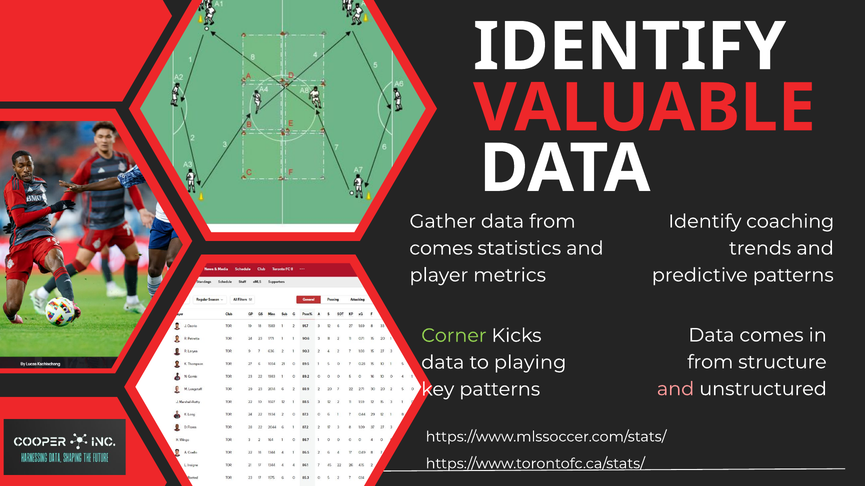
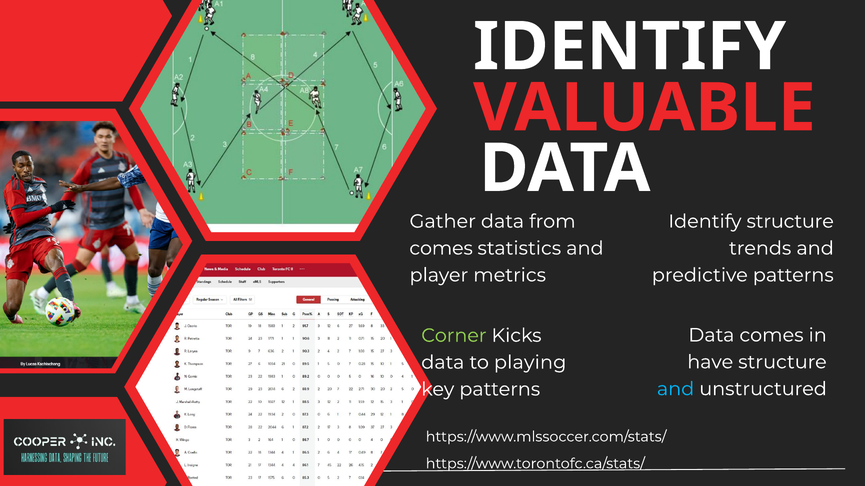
Identify coaching: coaching -> structure
from at (710, 362): from -> have
and at (676, 389) colour: pink -> light blue
